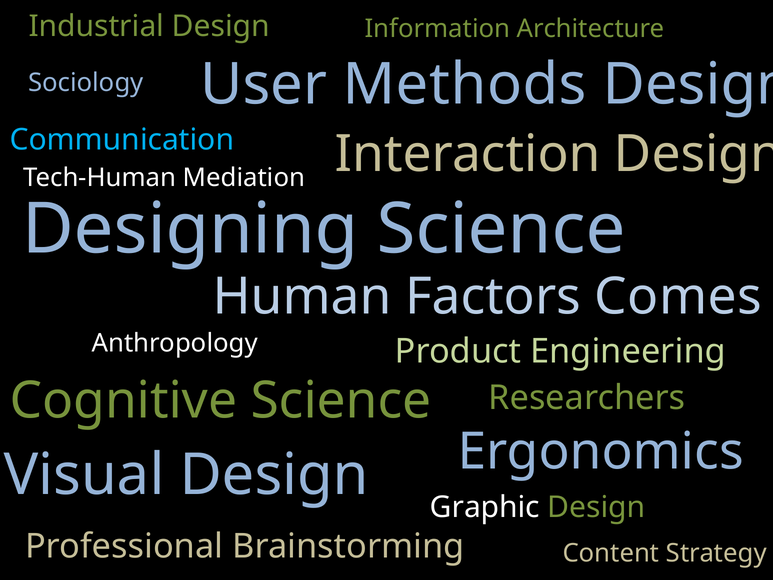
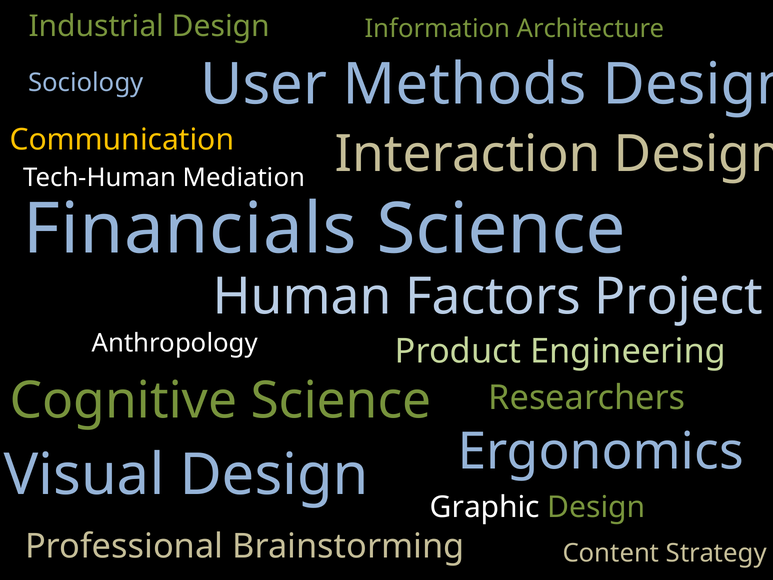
Communication colour: light blue -> yellow
Designing: Designing -> Financials
Comes: Comes -> Project
